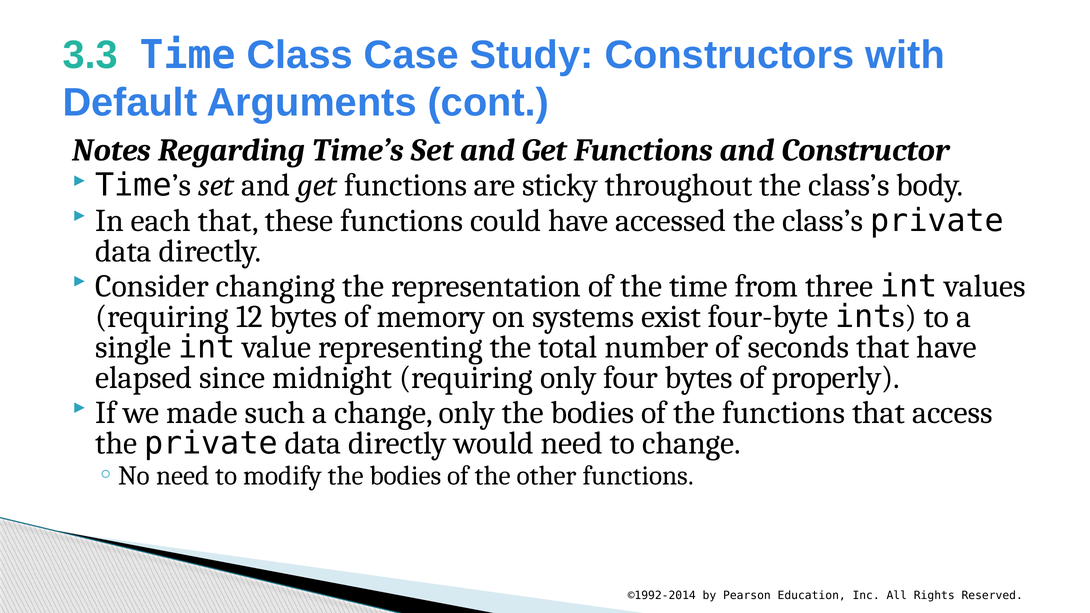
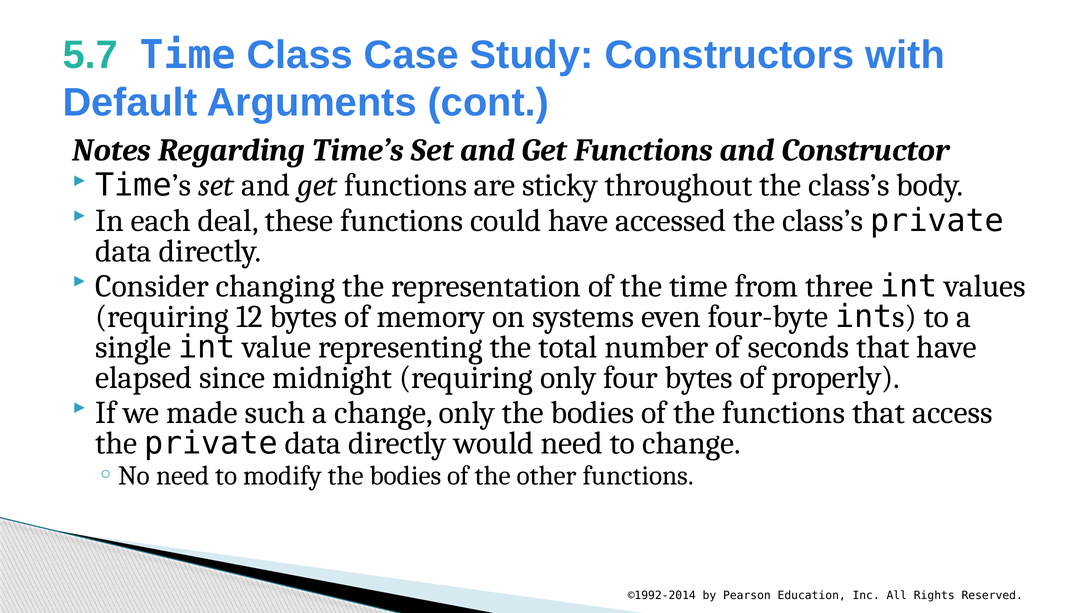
3.3: 3.3 -> 5.7
each that: that -> deal
exist: exist -> even
